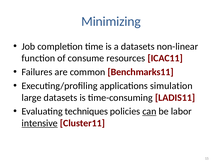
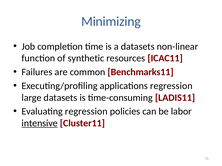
consume: consume -> synthetic
applications simulation: simulation -> regression
Evaluating techniques: techniques -> regression
can underline: present -> none
